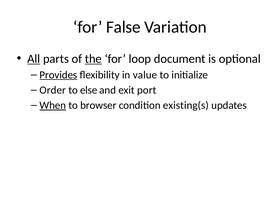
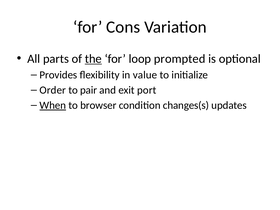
False: False -> Cons
All underline: present -> none
document: document -> prompted
Provides underline: present -> none
else: else -> pair
existing(s: existing(s -> changes(s
